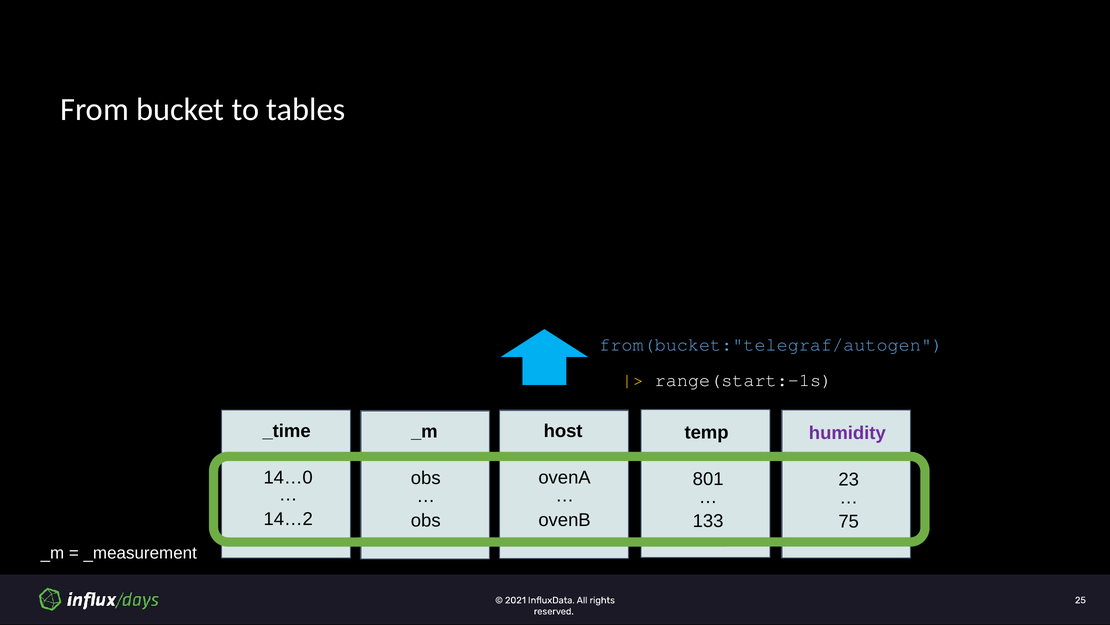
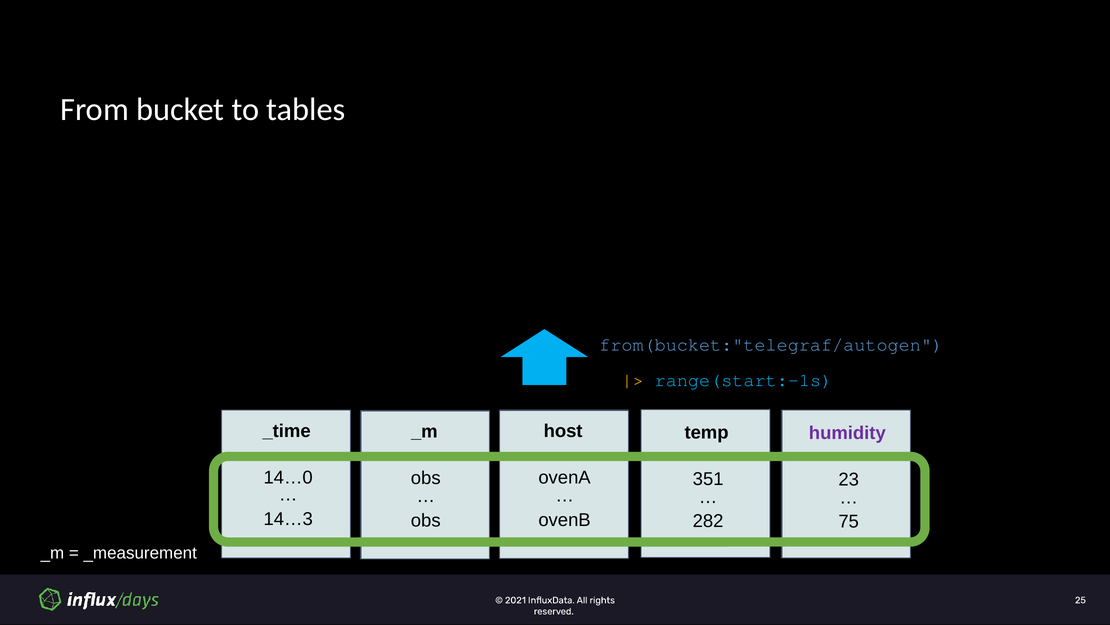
range(start:-1s colour: white -> light blue
801: 801 -> 351
14…2: 14…2 -> 14…3
133: 133 -> 282
